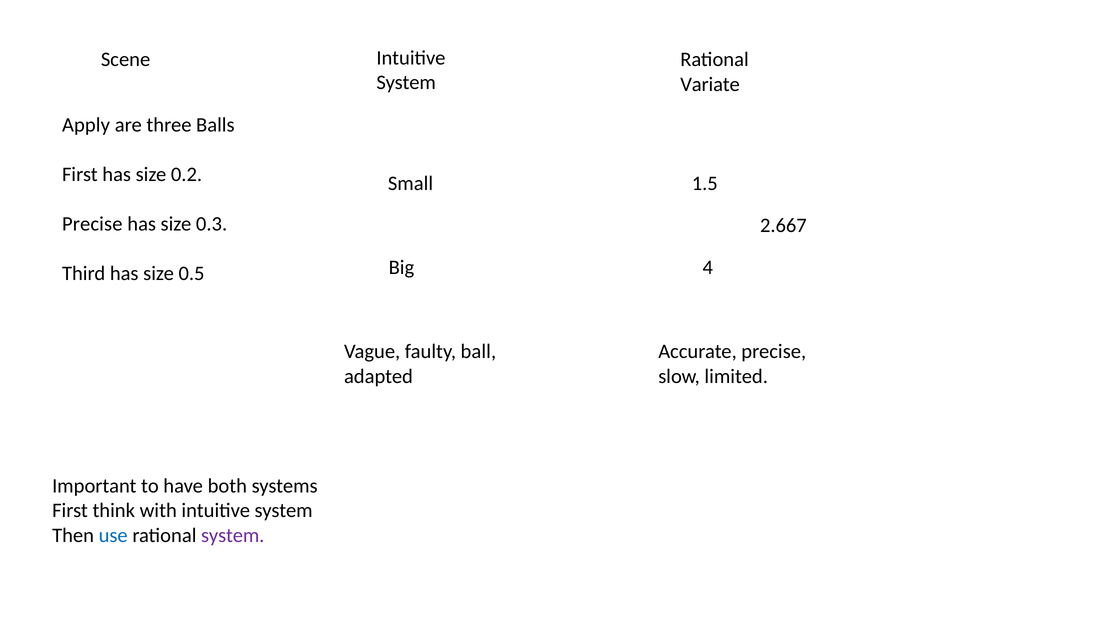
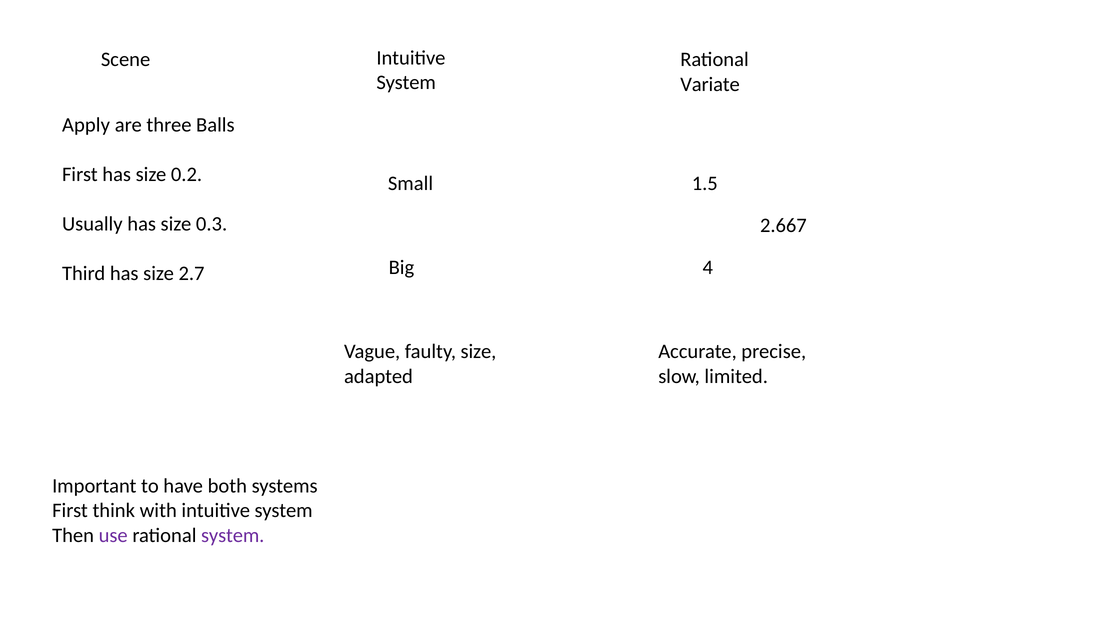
Precise at (92, 224): Precise -> Usually
0.5: 0.5 -> 2.7
faulty ball: ball -> size
use colour: blue -> purple
